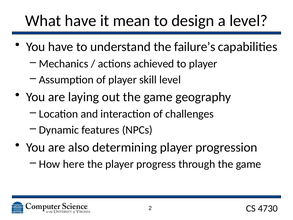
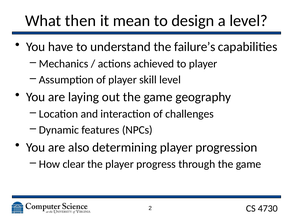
What have: have -> then
here: here -> clear
